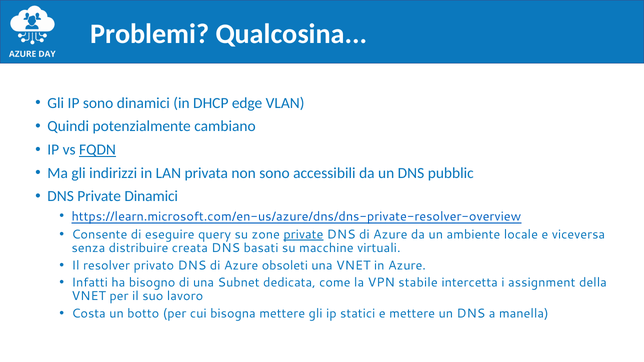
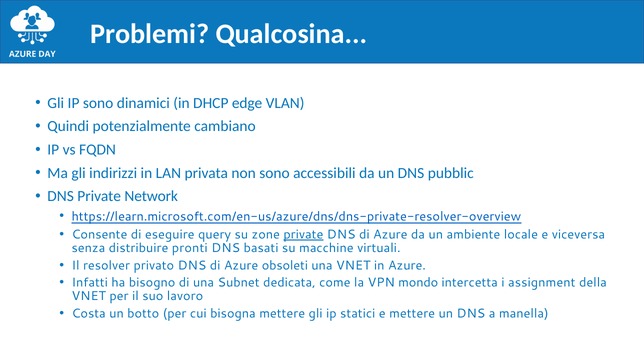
FQDN underline: present -> none
Private Dinamici: Dinamici -> Network
creata: creata -> pronti
stabile: stabile -> mondo
